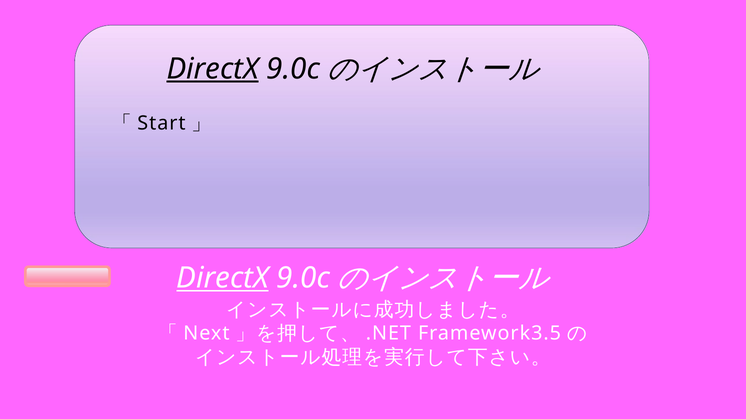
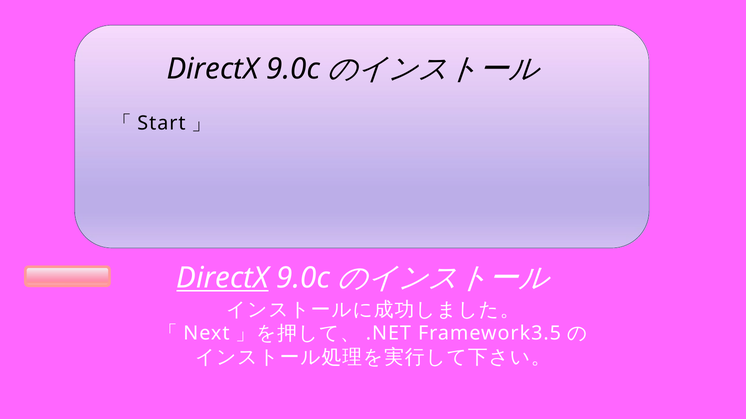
DirectX at (213, 69) underline: present -> none
